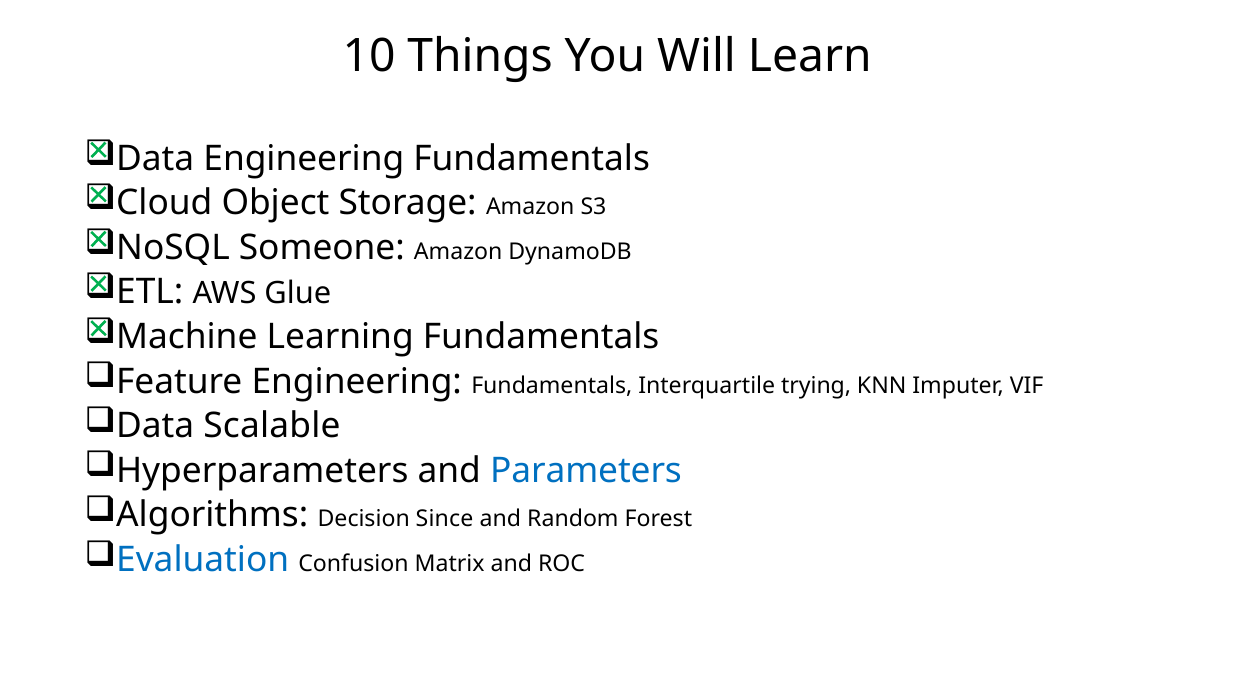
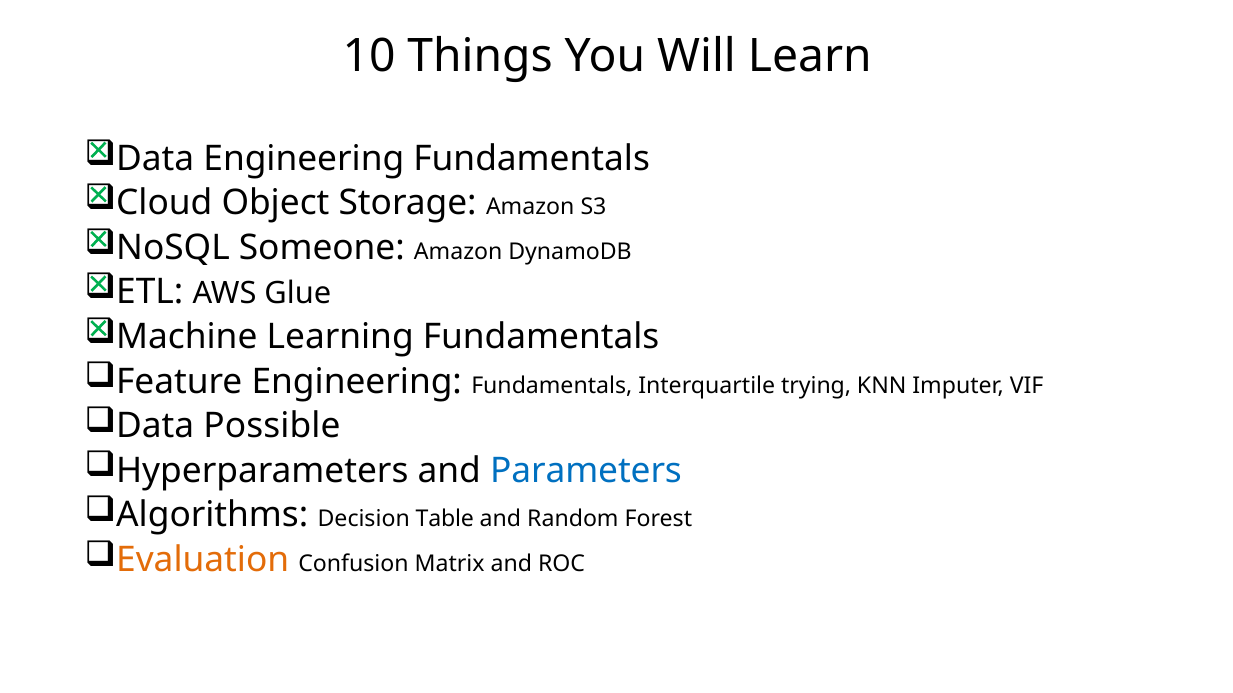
Scalable: Scalable -> Possible
Since: Since -> Table
Evaluation colour: blue -> orange
